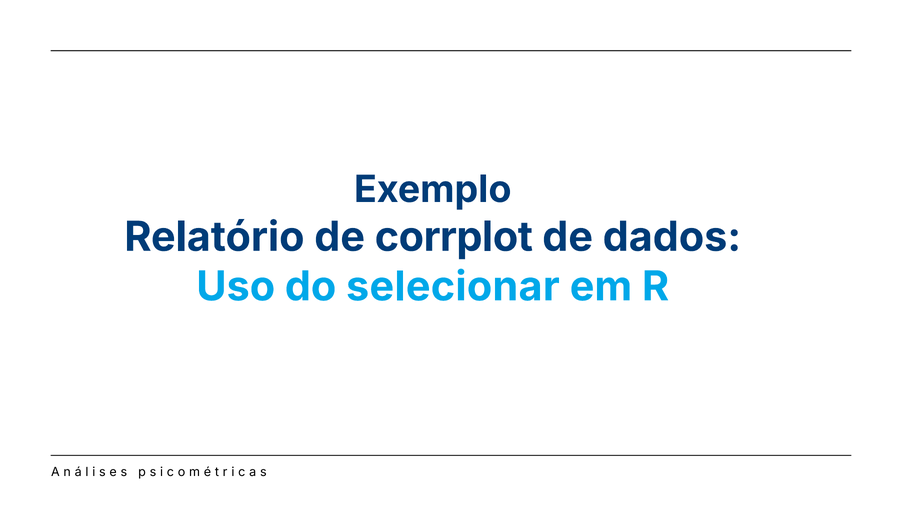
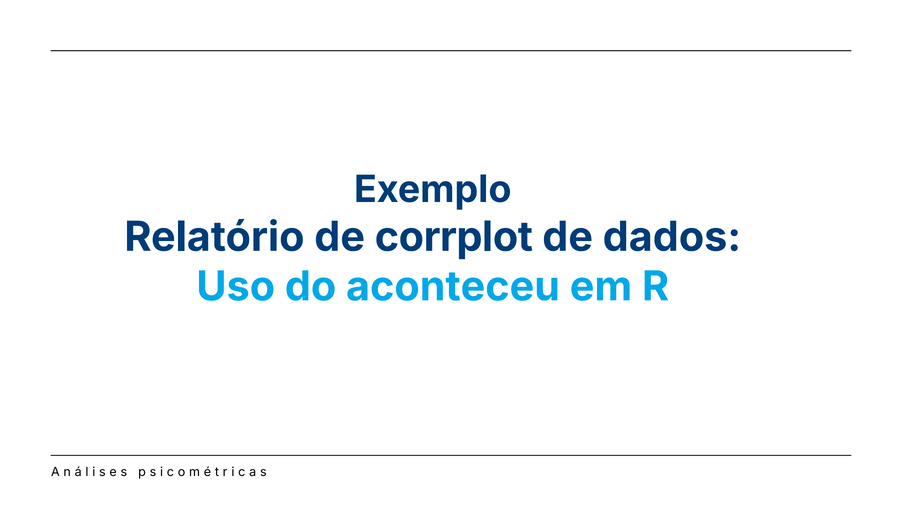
selecionar: selecionar -> aconteceu
